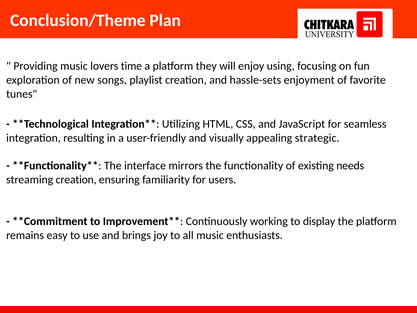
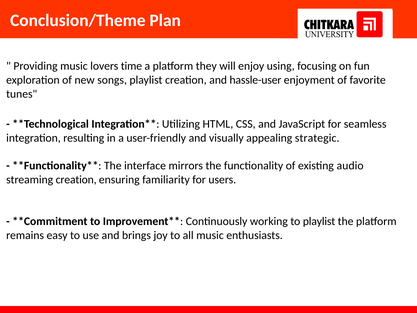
hassle-sets: hassle-sets -> hassle-user
needs: needs -> audio
to display: display -> playlist
